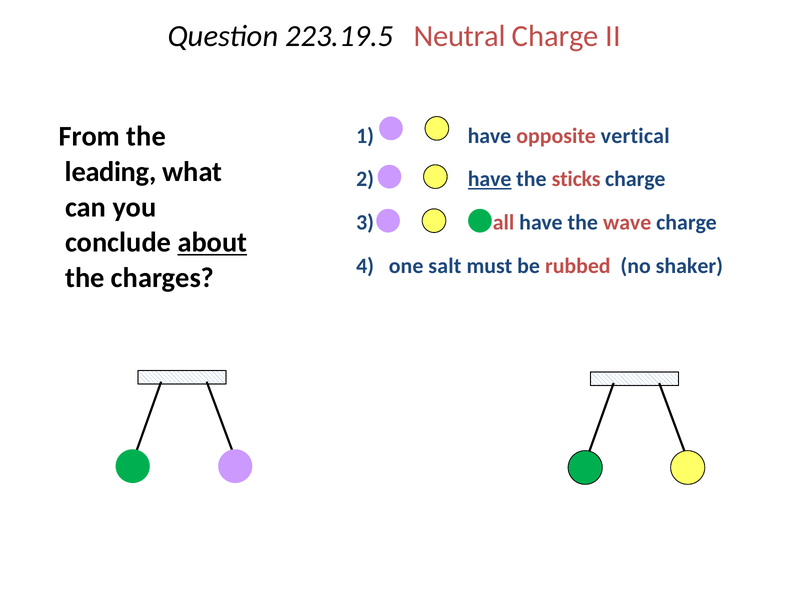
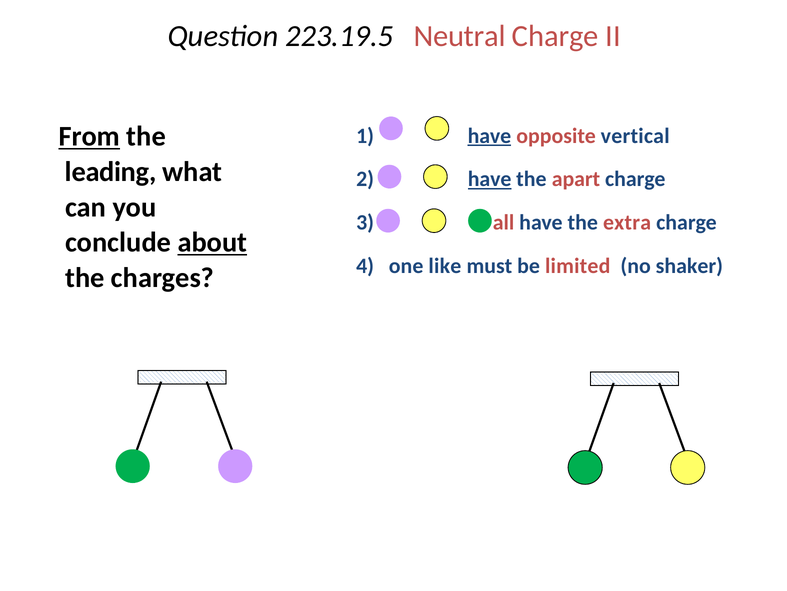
From underline: none -> present
have at (489, 136) underline: none -> present
sticks: sticks -> apart
wave: wave -> extra
salt: salt -> like
rubbed: rubbed -> limited
